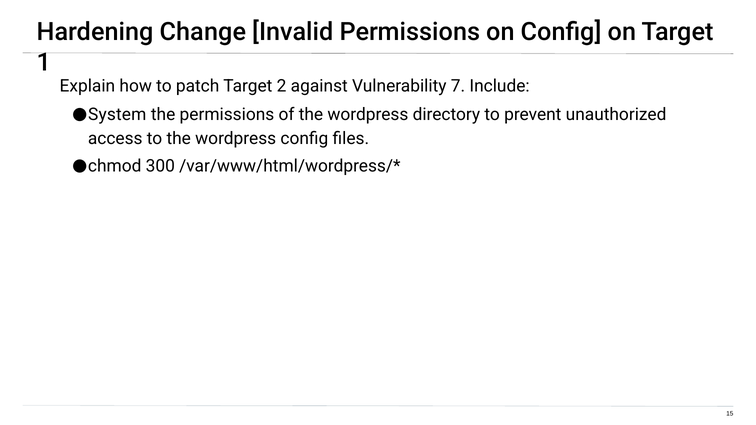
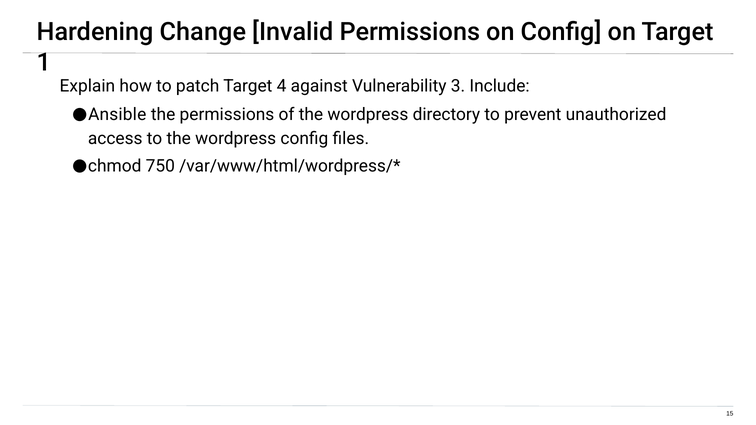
2: 2 -> 4
7: 7 -> 3
System: System -> Ansible
300: 300 -> 750
